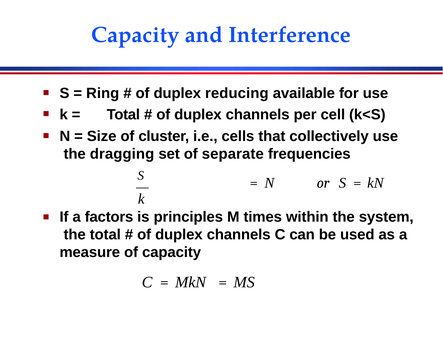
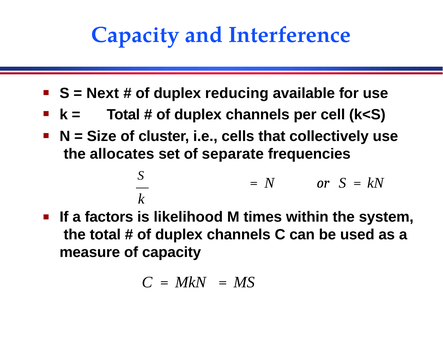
Ring: Ring -> Next
dragging: dragging -> allocates
principles: principles -> likelihood
